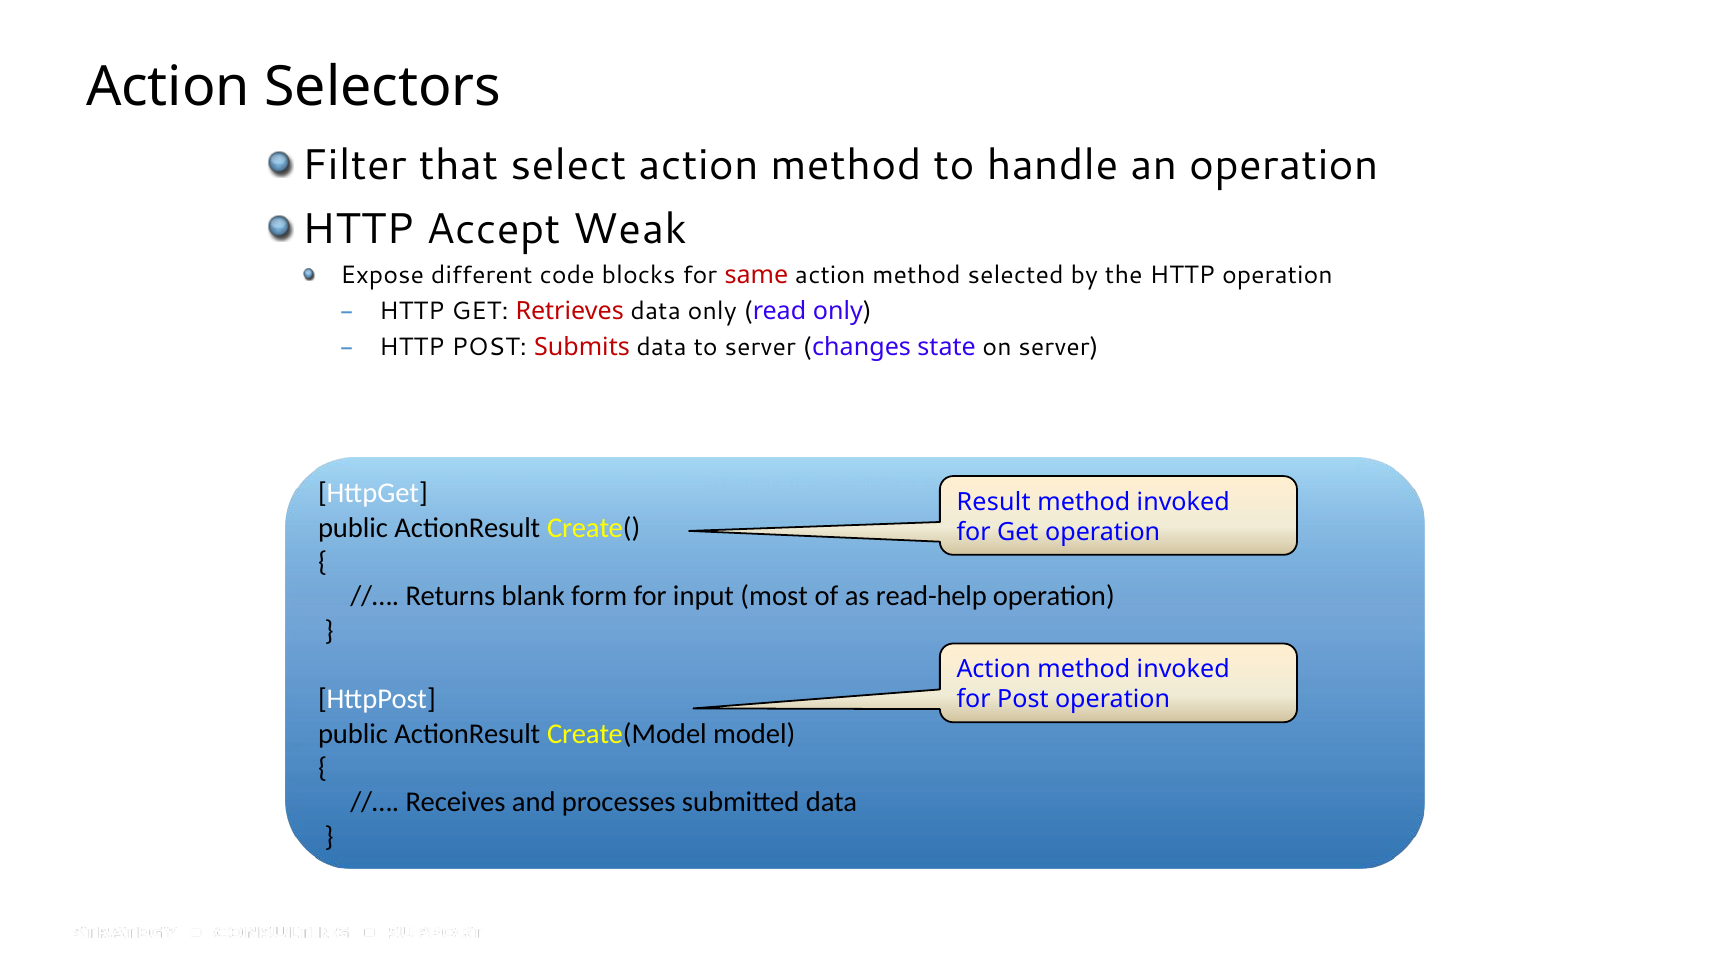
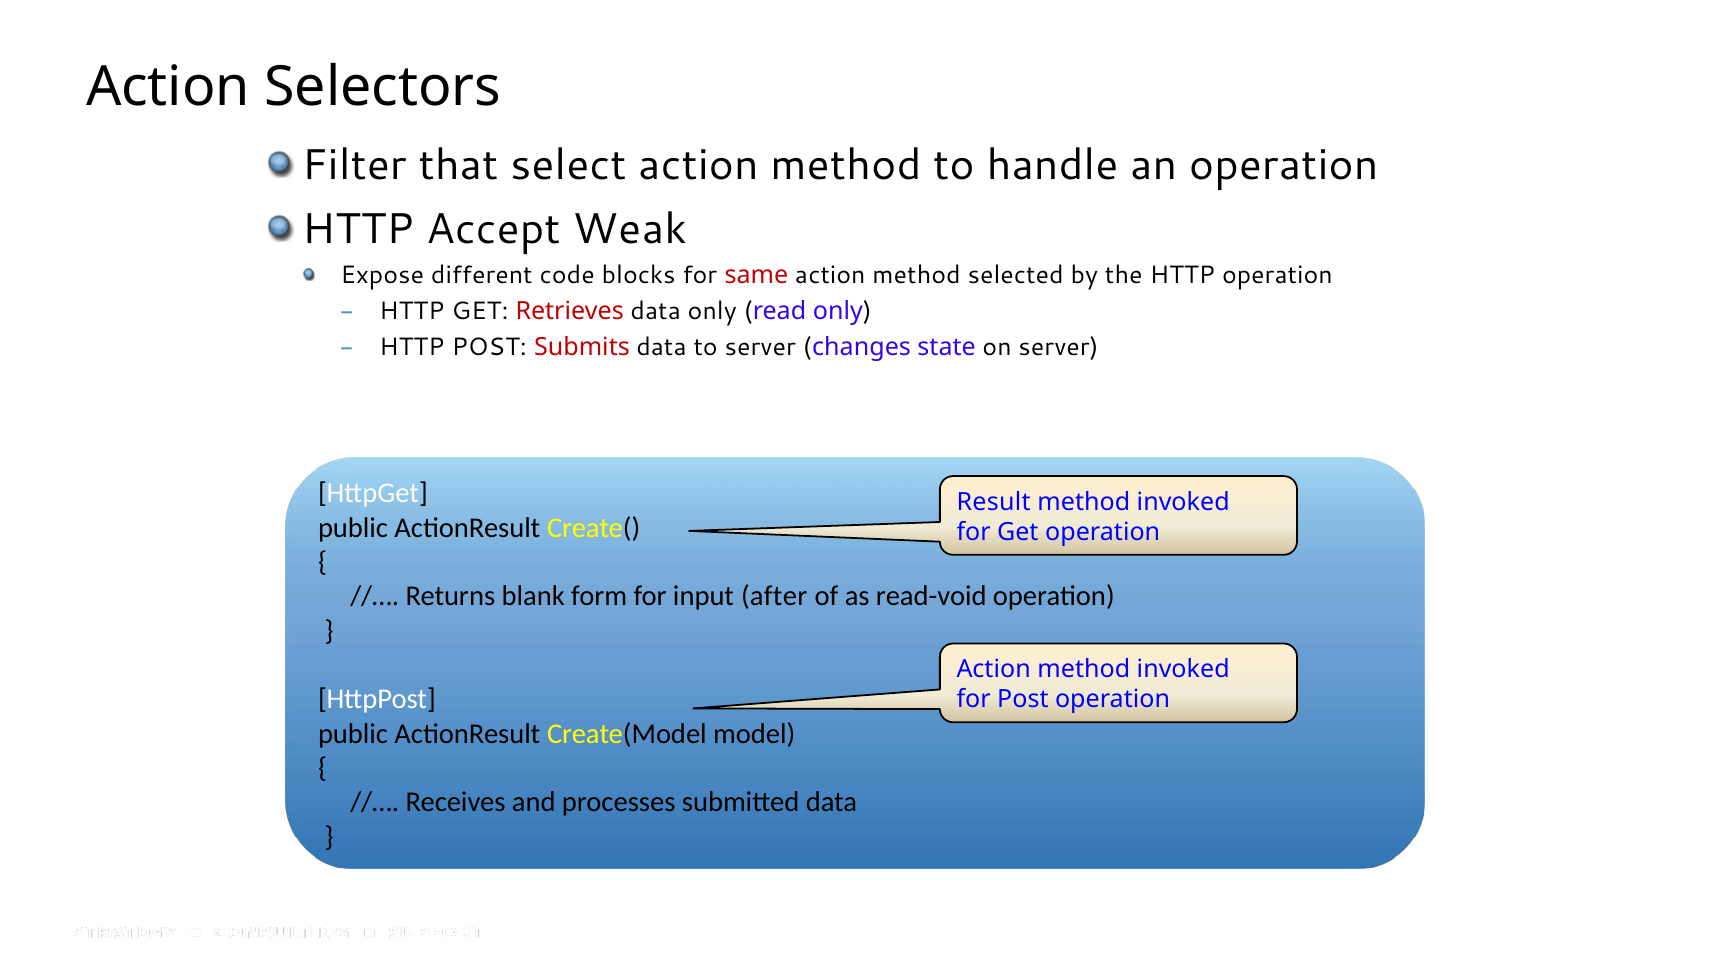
most: most -> after
read-help: read-help -> read-void
